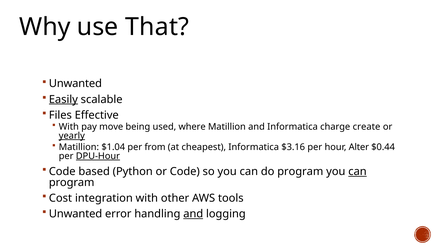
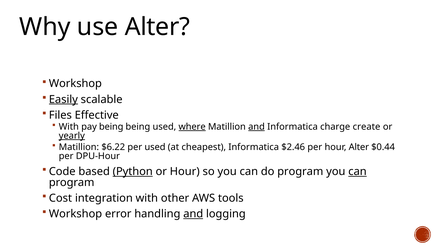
use That: That -> Alter
Unwanted at (75, 84): Unwanted -> Workshop
pay move: move -> being
where underline: none -> present
and at (256, 127) underline: none -> present
$1.04: $1.04 -> $6.22
per from: from -> used
$3.16: $3.16 -> $2.46
DPU-Hour underline: present -> none
Python underline: none -> present
or Code: Code -> Hour
Unwanted at (76, 214): Unwanted -> Workshop
